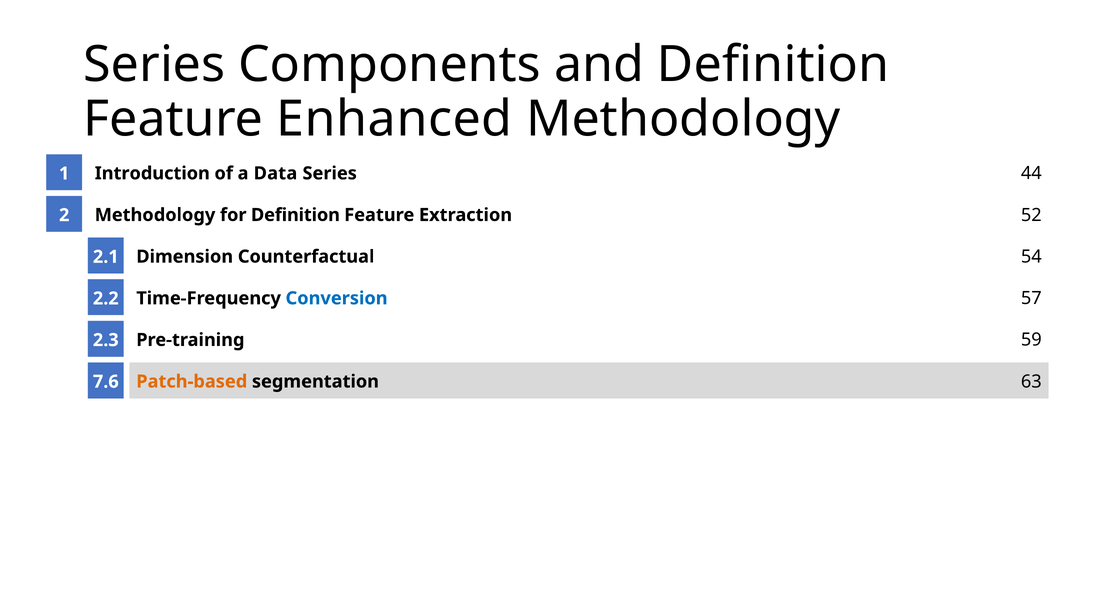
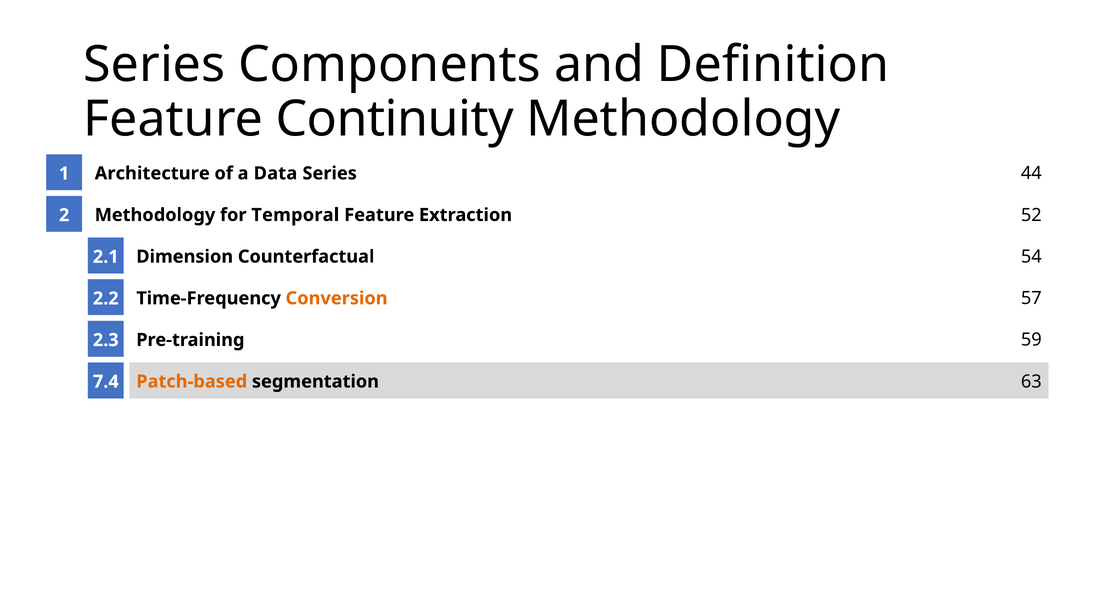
Enhanced: Enhanced -> Continuity
Introduction: Introduction -> Architecture
for Definition: Definition -> Temporal
Conversion colour: blue -> orange
7.6: 7.6 -> 7.4
